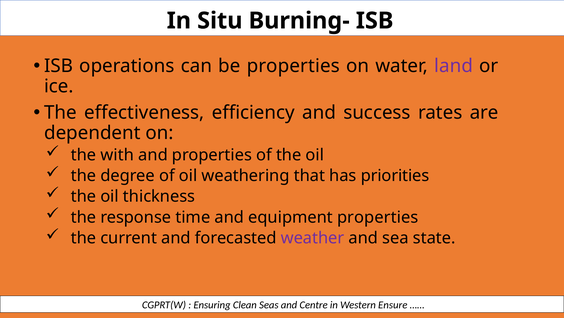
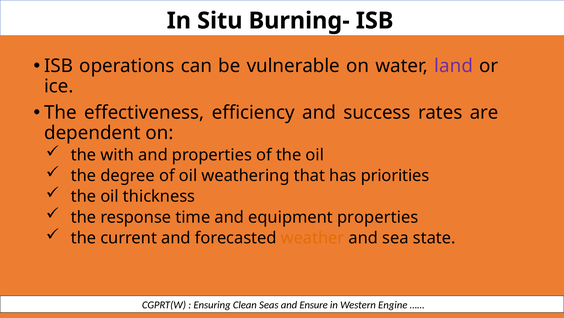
be properties: properties -> vulnerable
weather colour: purple -> orange
Centre: Centre -> Ensure
Ensure: Ensure -> Engine
